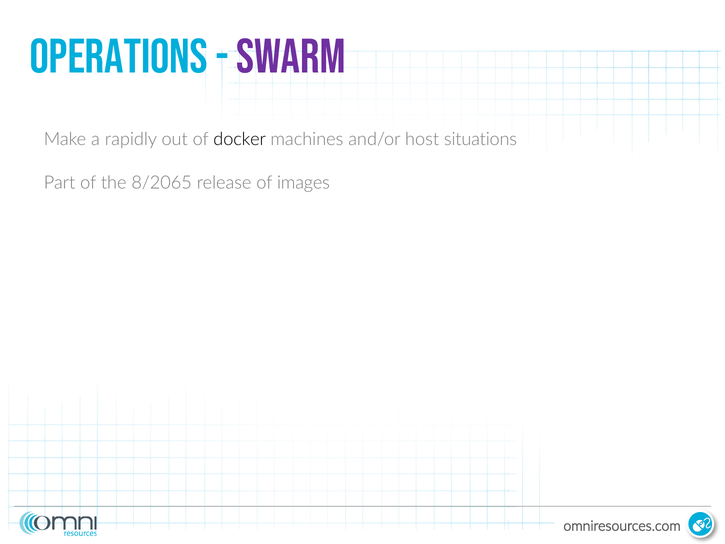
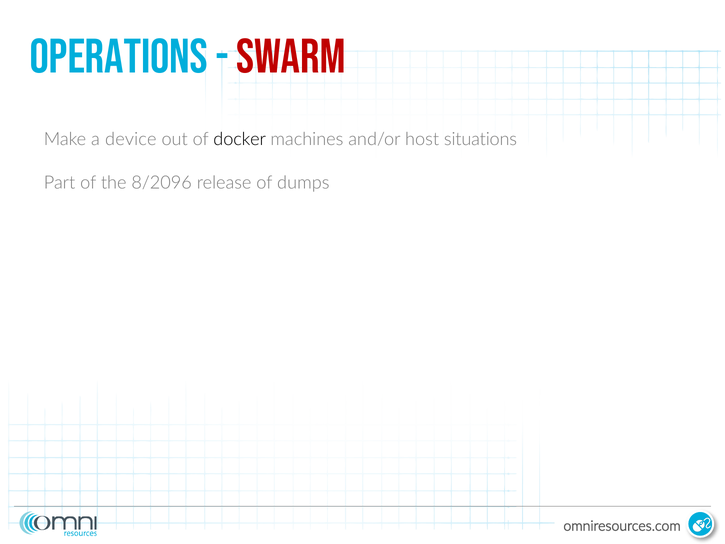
Swarm colour: purple -> red
rapidly: rapidly -> device
8/2065: 8/2065 -> 8/2096
images: images -> dumps
